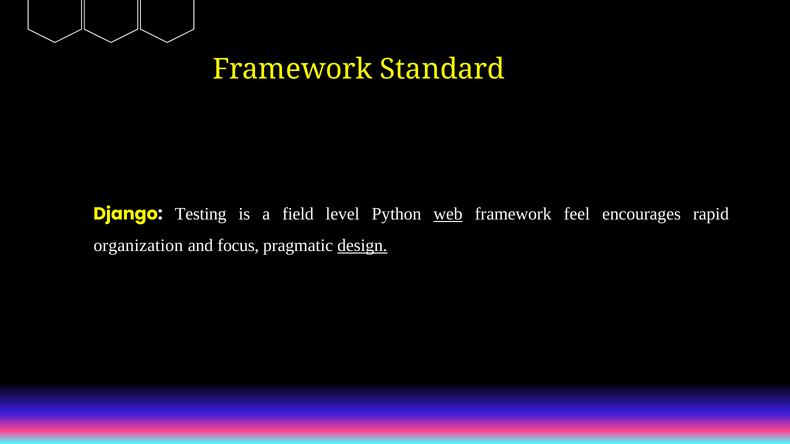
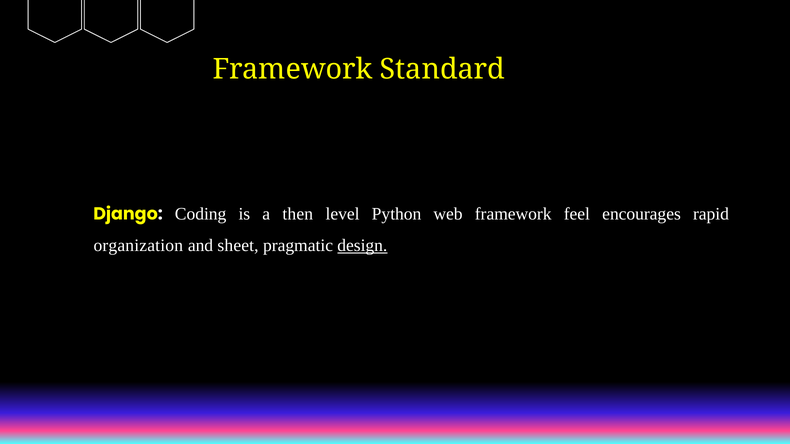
Testing: Testing -> Coding
field: field -> then
web underline: present -> none
focus: focus -> sheet
